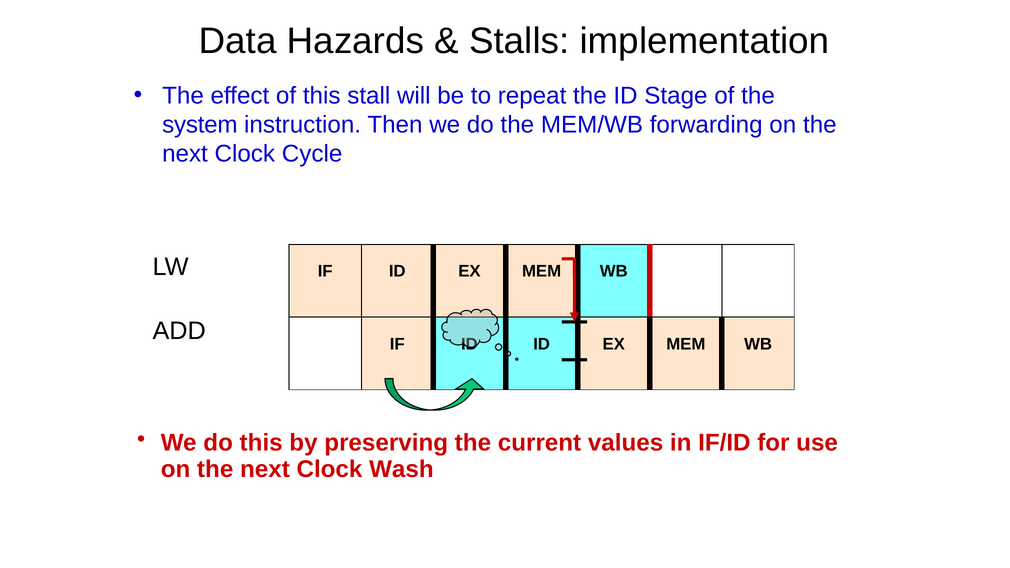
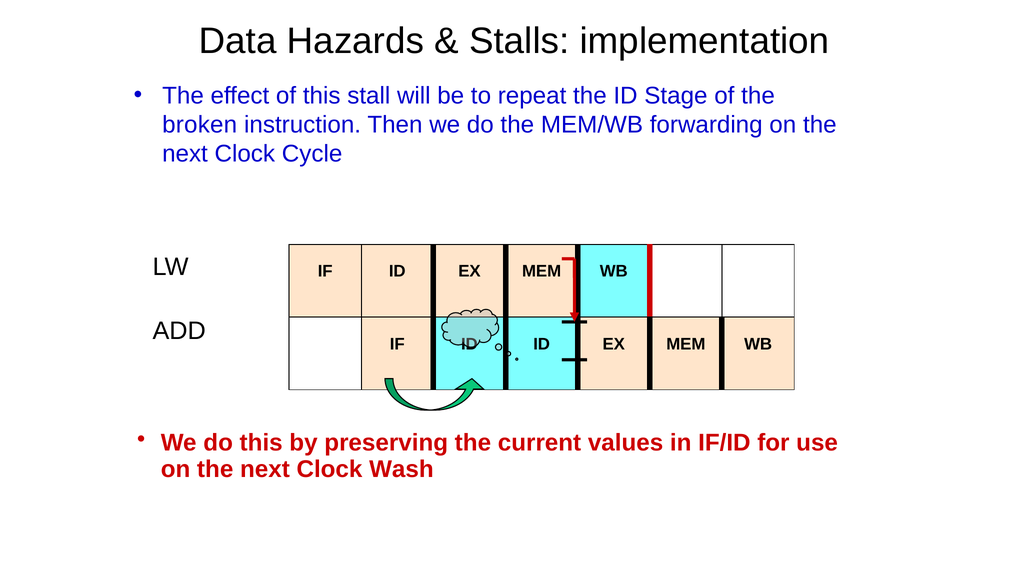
system: system -> broken
